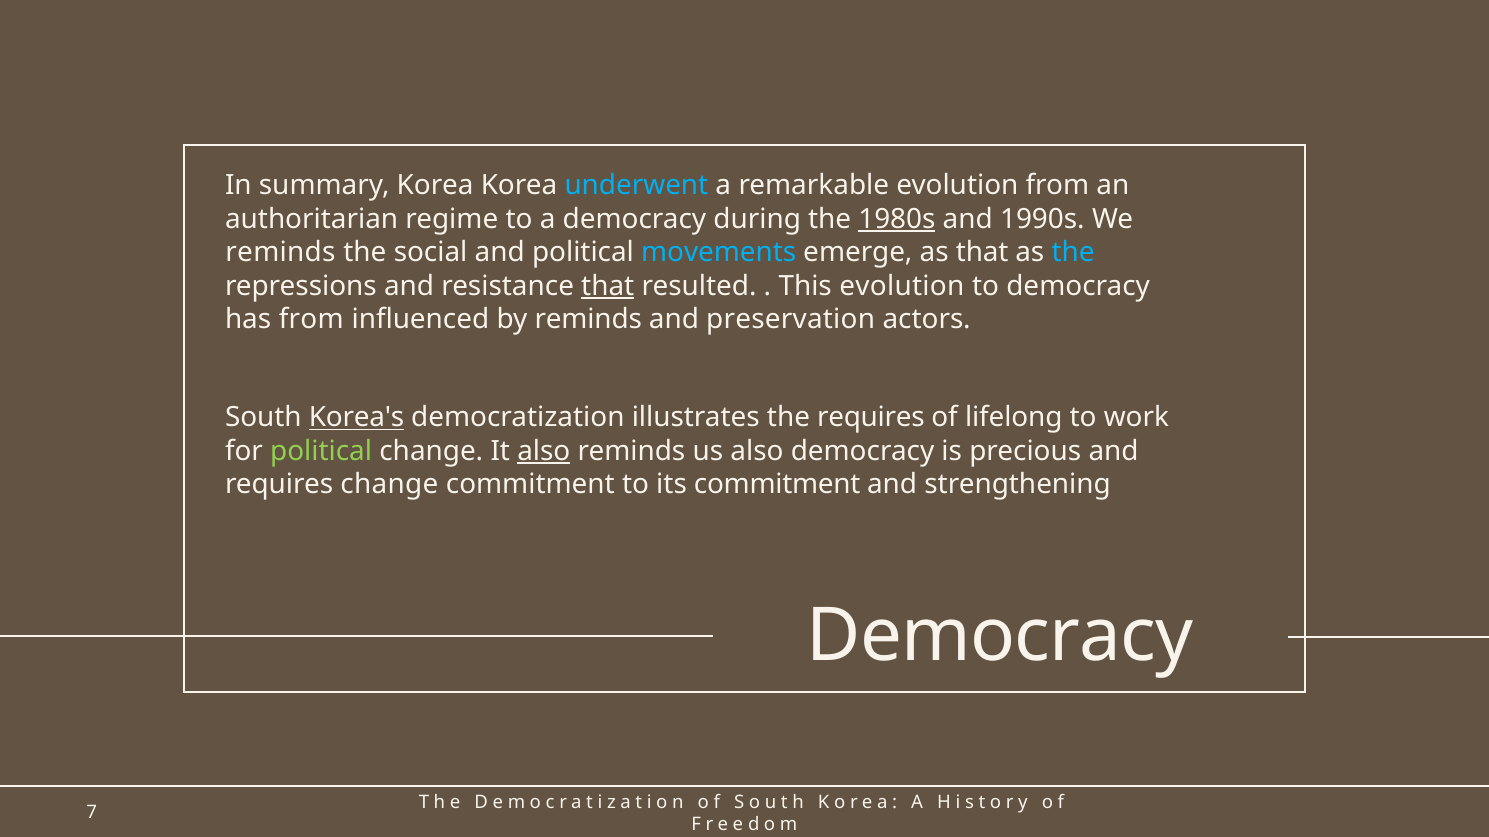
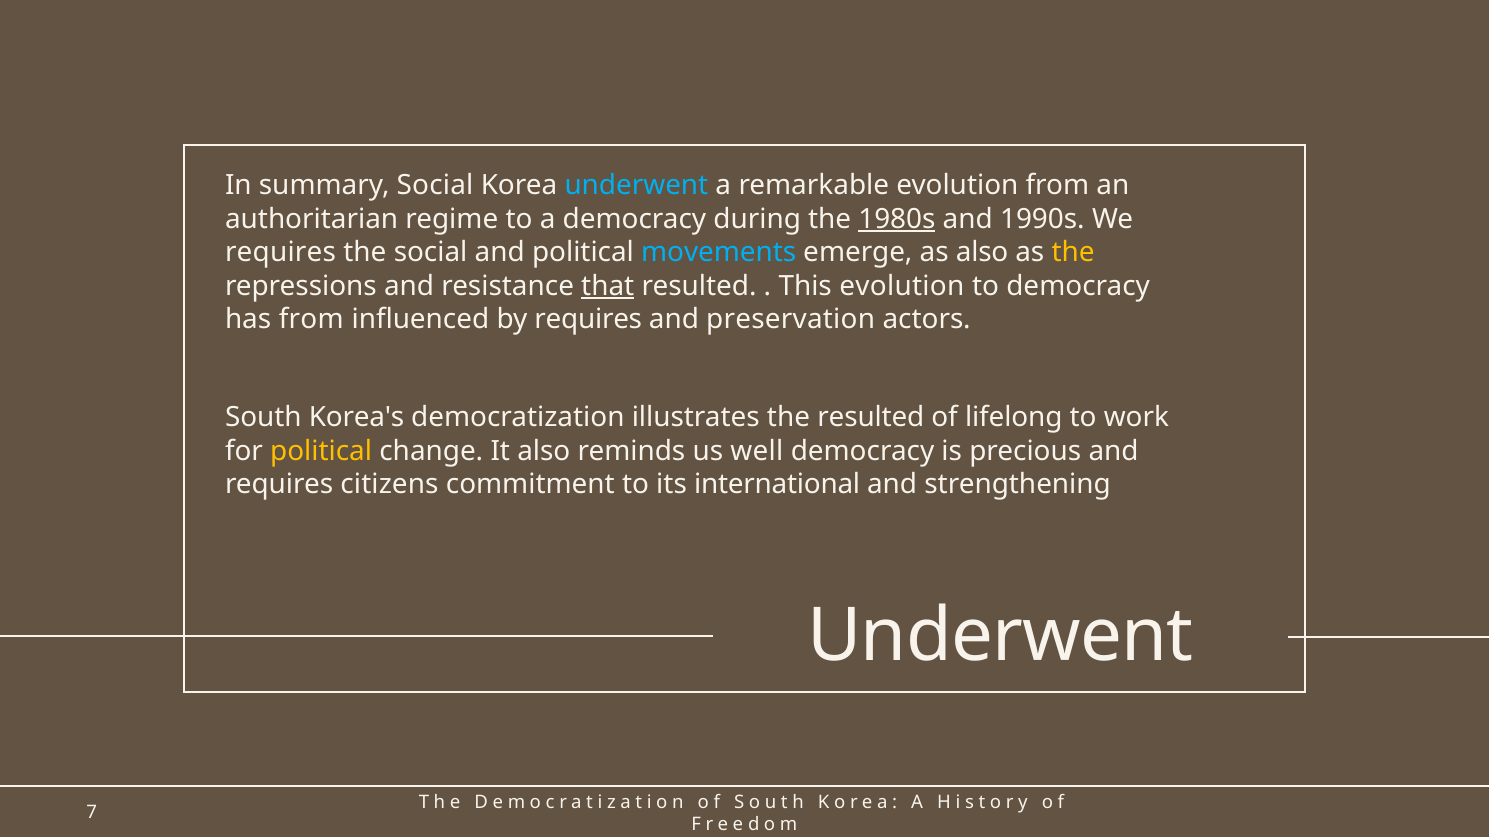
summary Korea: Korea -> Social
reminds at (280, 253): reminds -> requires
as that: that -> also
the at (1073, 253) colour: light blue -> yellow
by reminds: reminds -> requires
Korea's underline: present -> none
the requires: requires -> resulted
political at (321, 451) colour: light green -> yellow
also at (544, 451) underline: present -> none
us also: also -> well
requires change: change -> citizens
its commitment: commitment -> international
Democracy at (1000, 636): Democracy -> Underwent
